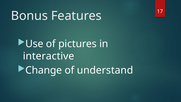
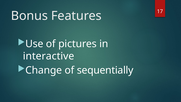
understand: understand -> sequentially
